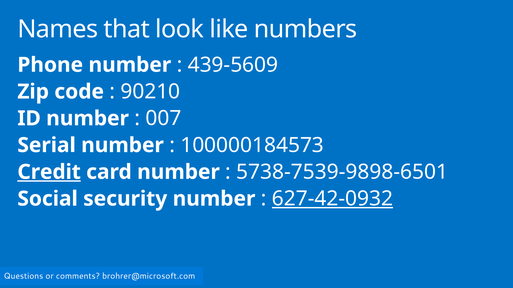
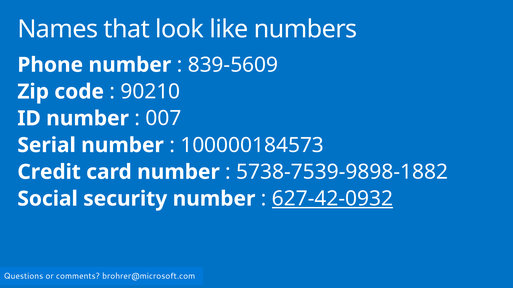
439-5609: 439-5609 -> 839-5609
Credit underline: present -> none
5738-7539-9898-6501: 5738-7539-9898-6501 -> 5738-7539-9898-1882
